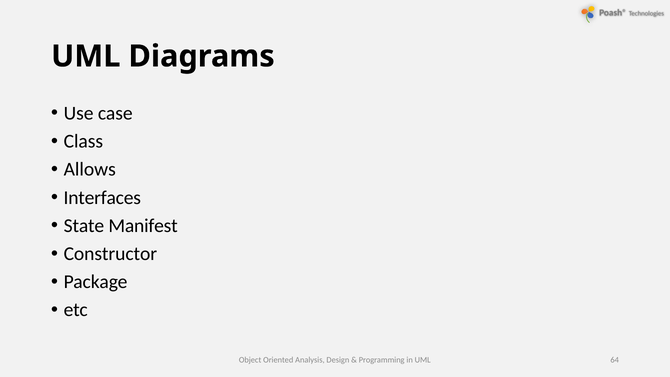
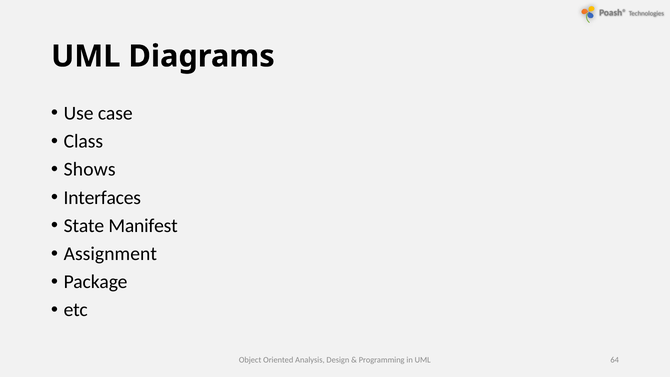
Allows: Allows -> Shows
Constructor: Constructor -> Assignment
